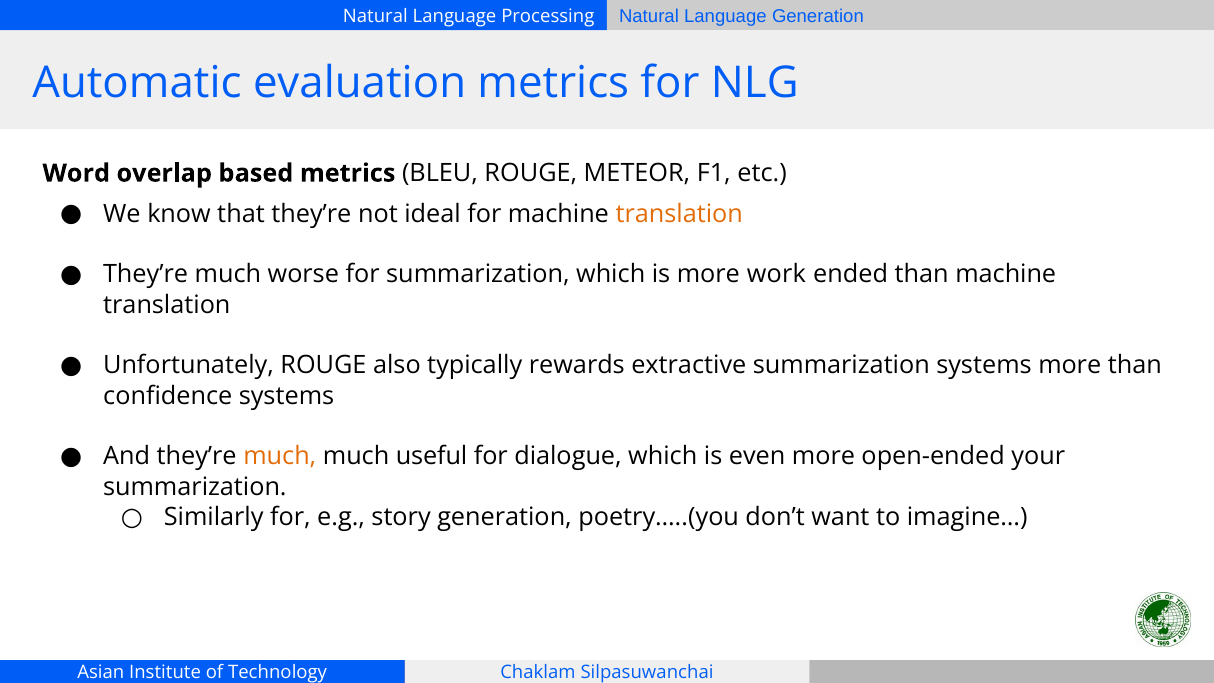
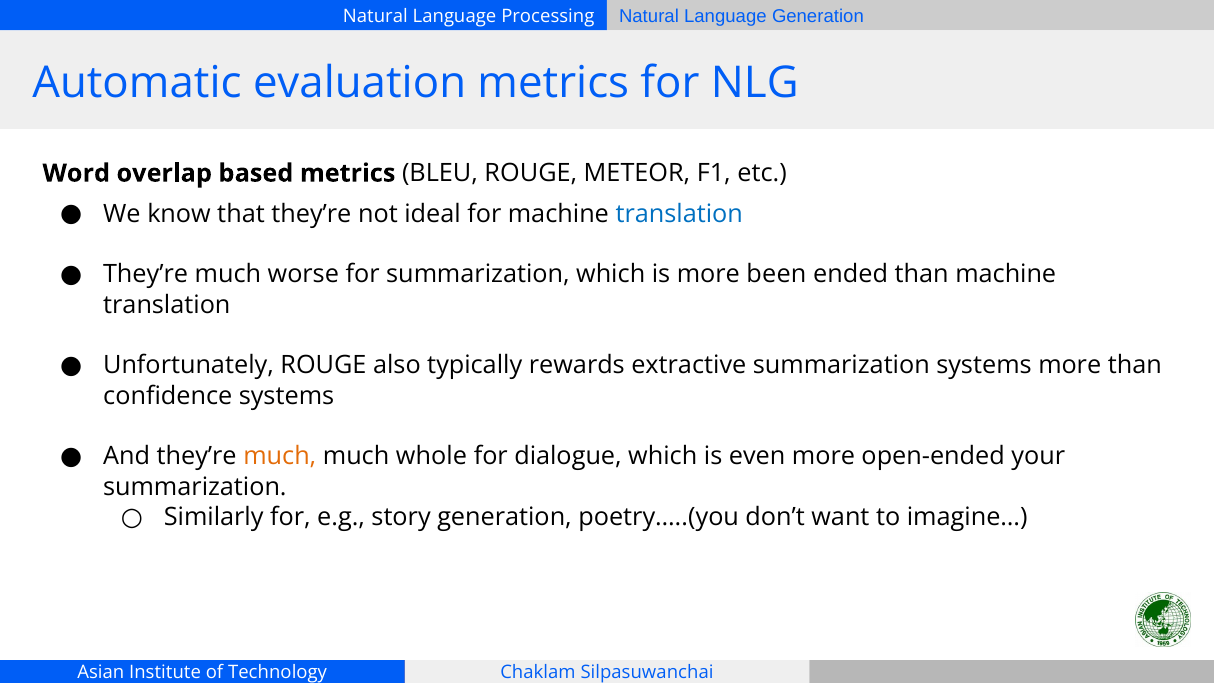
translation at (679, 214) colour: orange -> blue
work: work -> been
useful: useful -> whole
